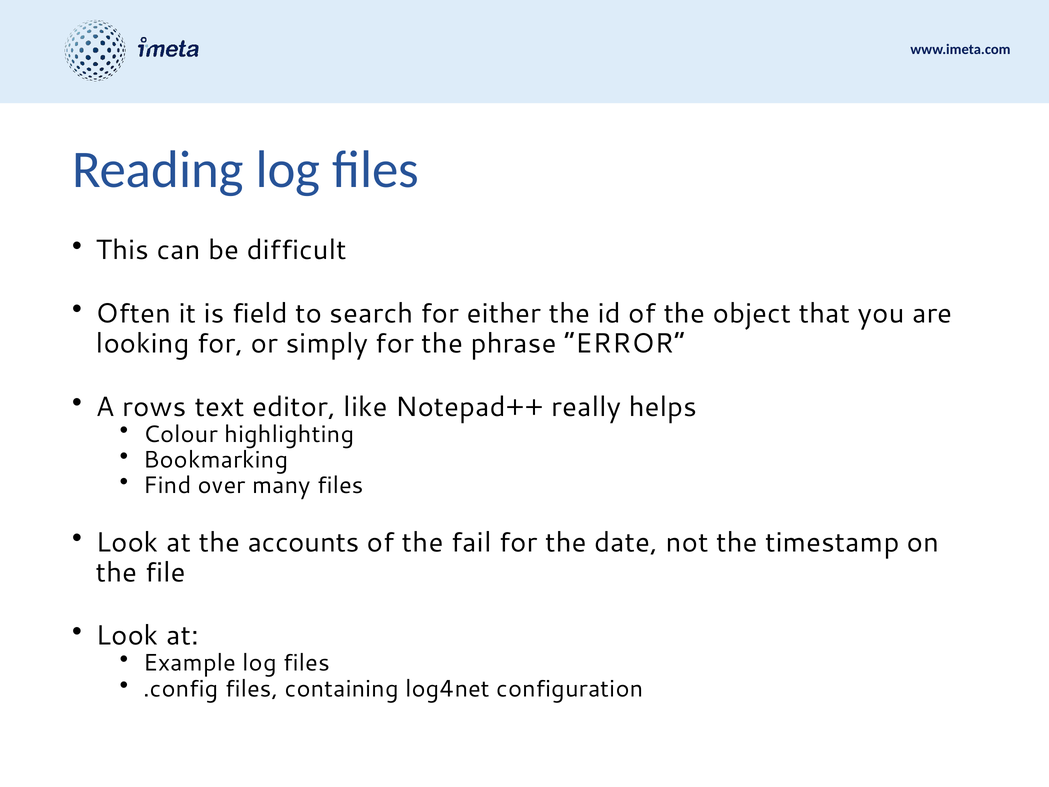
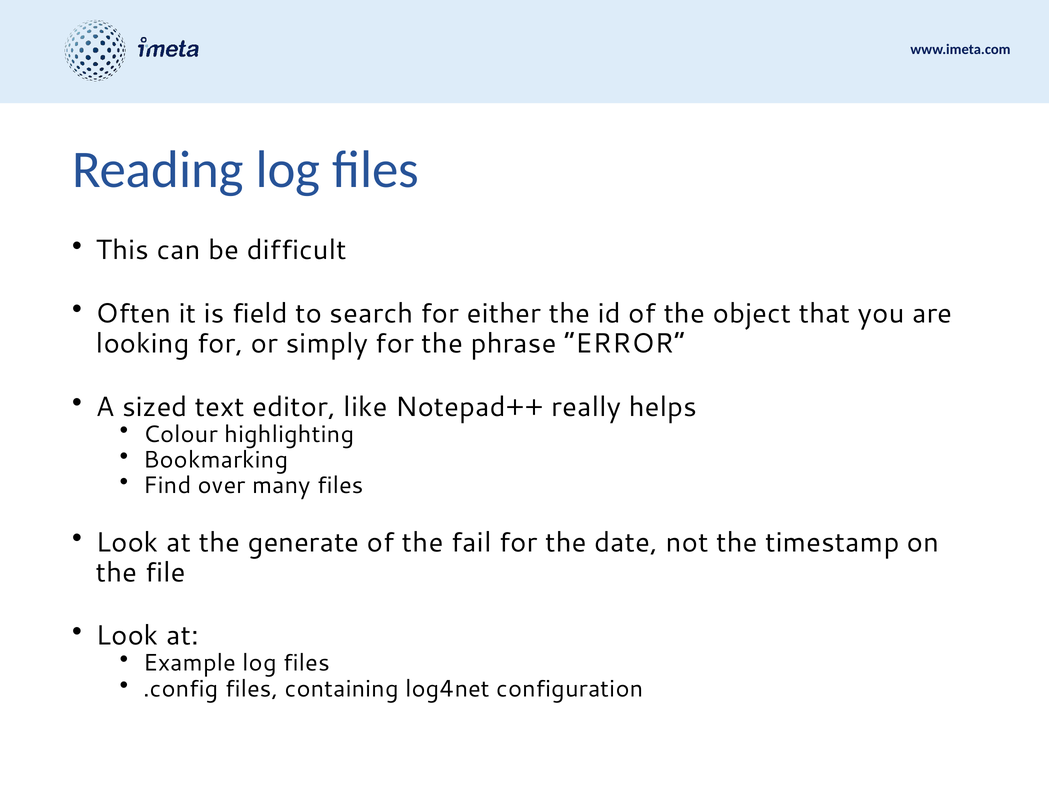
rows: rows -> sized
accounts: accounts -> generate
